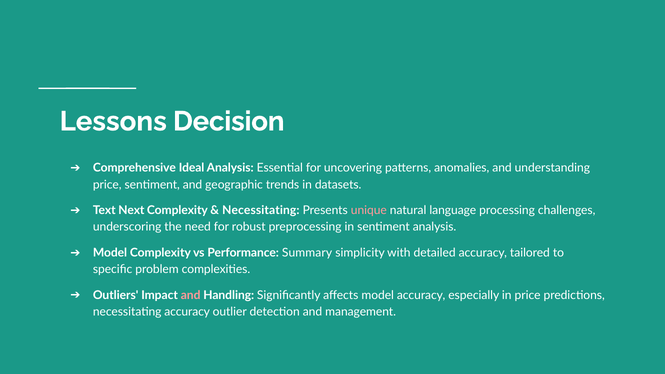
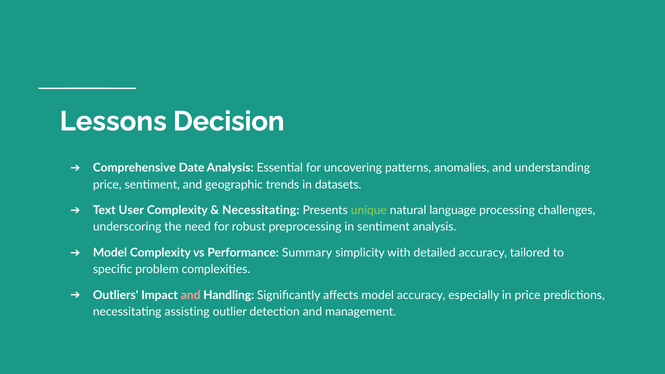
Ideal: Ideal -> Date
Next: Next -> User
unique colour: pink -> light green
necessitating accuracy: accuracy -> assisting
